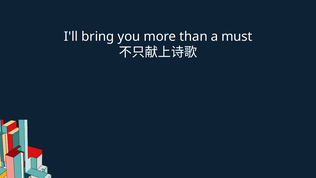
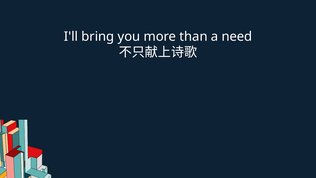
must: must -> need
